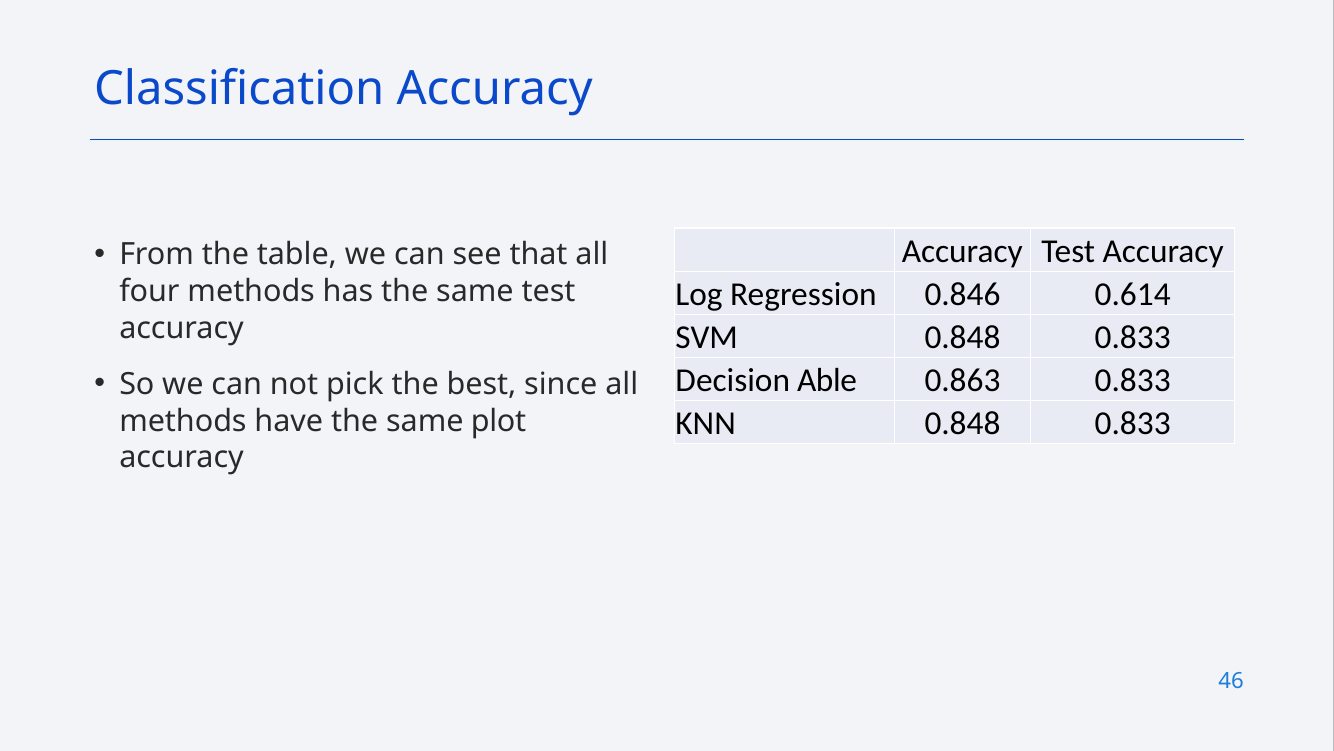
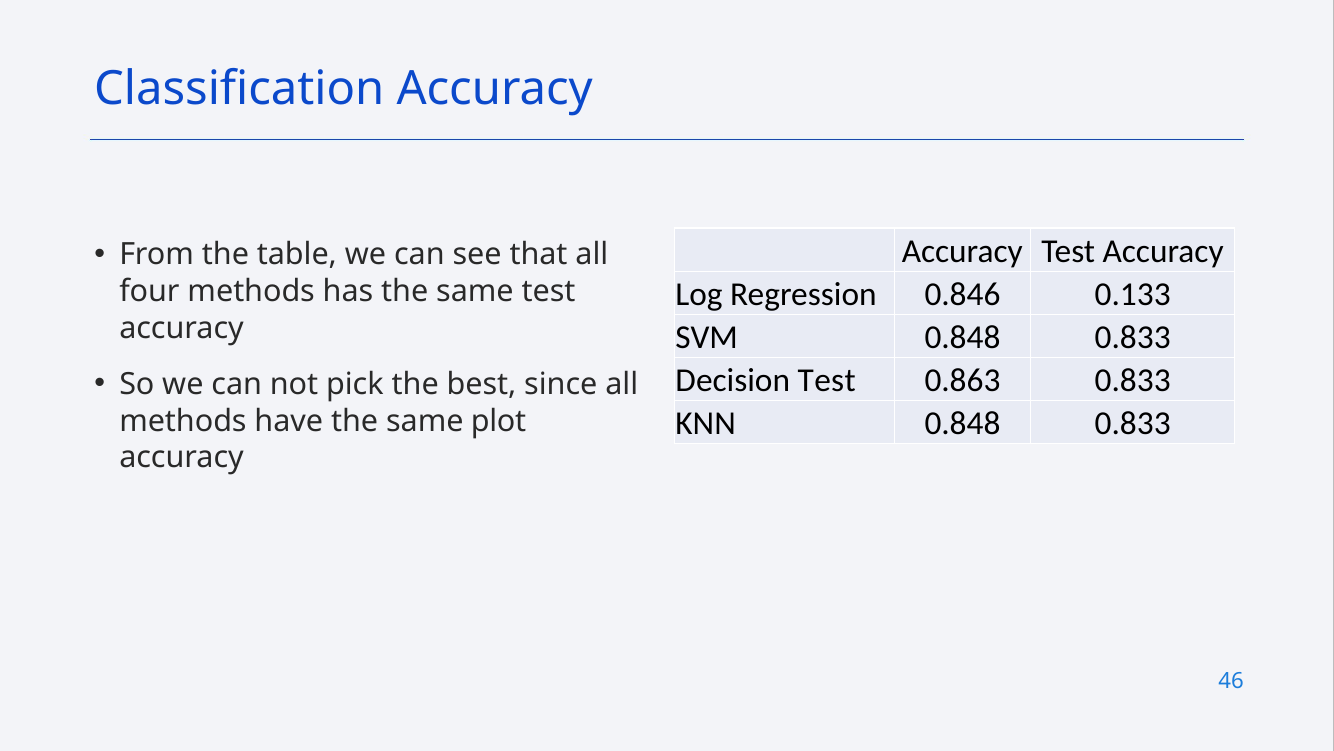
0.614: 0.614 -> 0.133
Decision Able: Able -> Test
